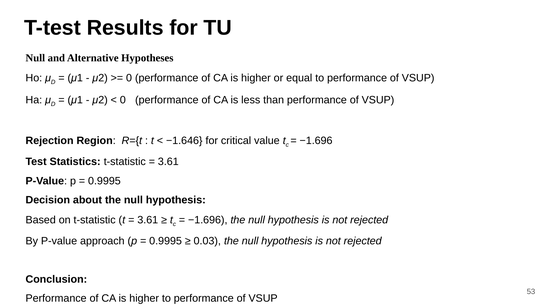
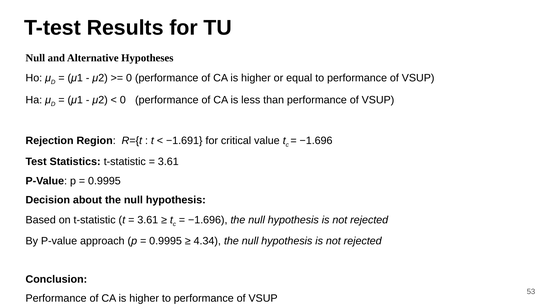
−1.646: −1.646 -> −1.691
0.03: 0.03 -> 4.34
